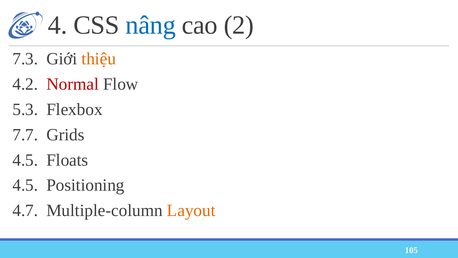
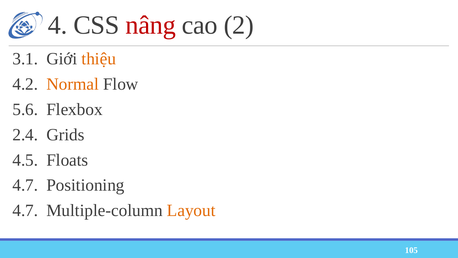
nâng colour: blue -> red
7.3: 7.3 -> 3.1
Normal colour: red -> orange
5.3: 5.3 -> 5.6
7.7: 7.7 -> 2.4
4.5 at (25, 185): 4.5 -> 4.7
